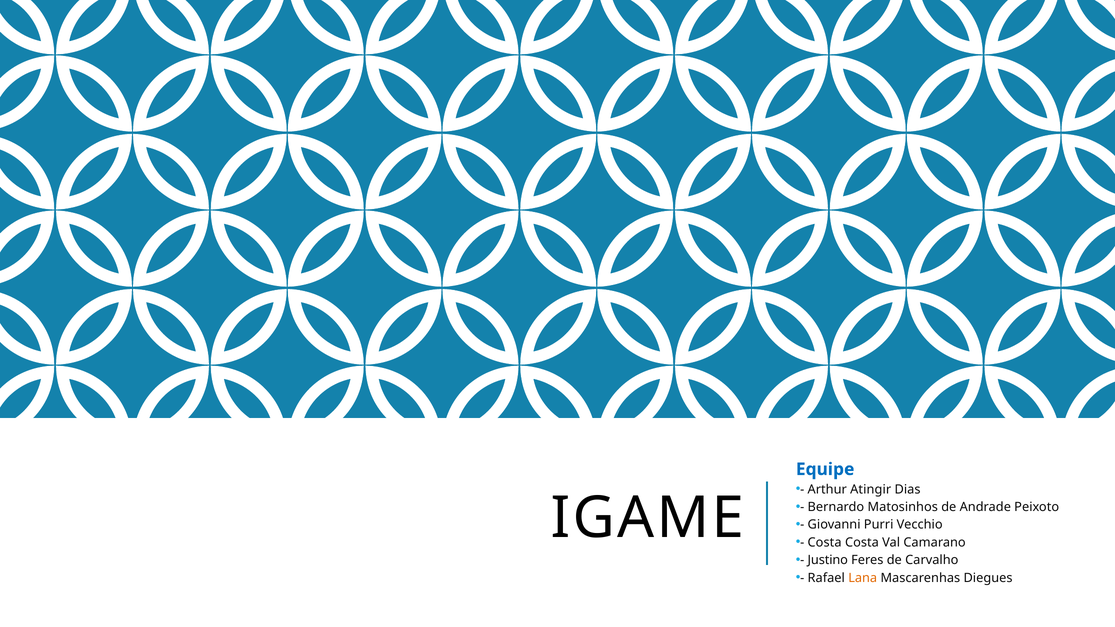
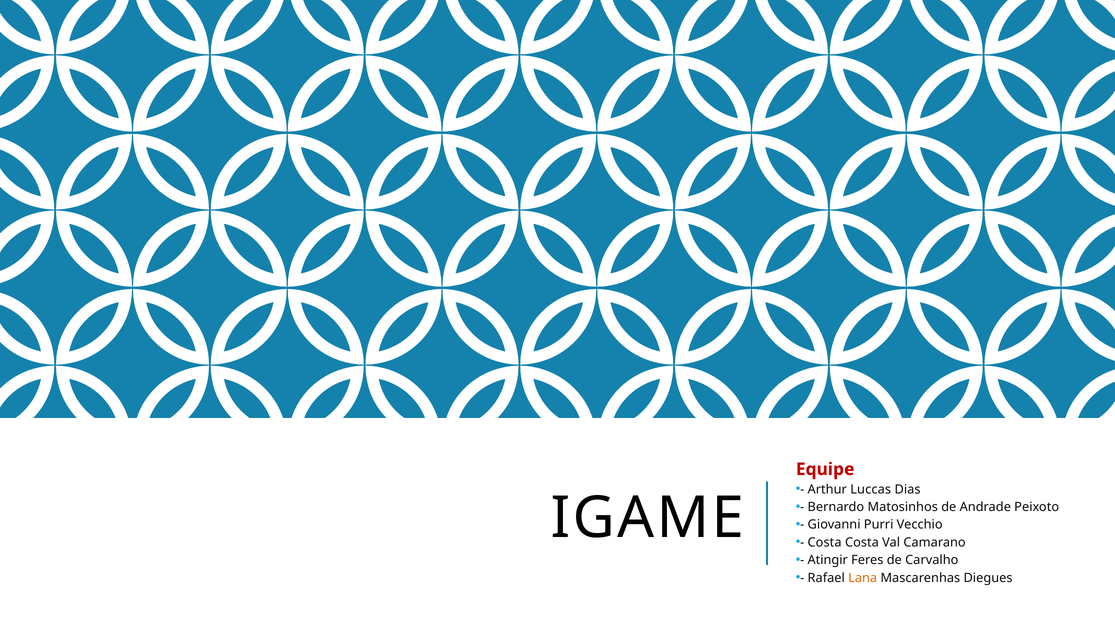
Equipe colour: blue -> red
Atingir: Atingir -> Luccas
Justino: Justino -> Atingir
